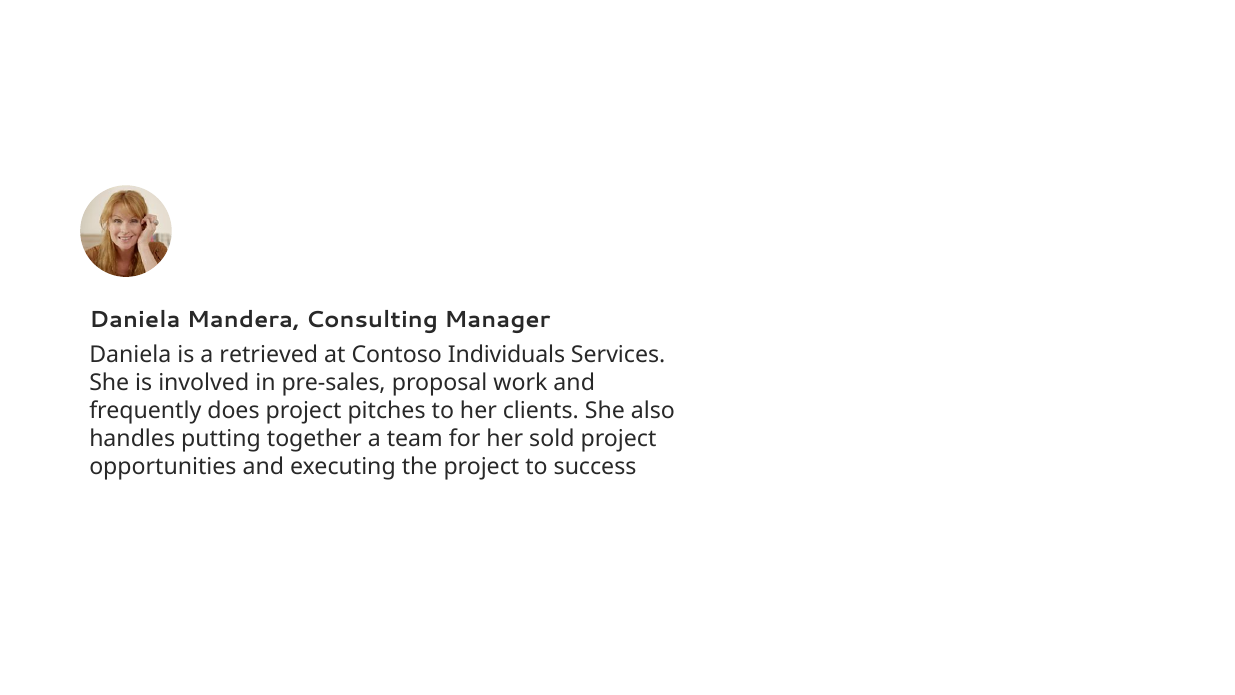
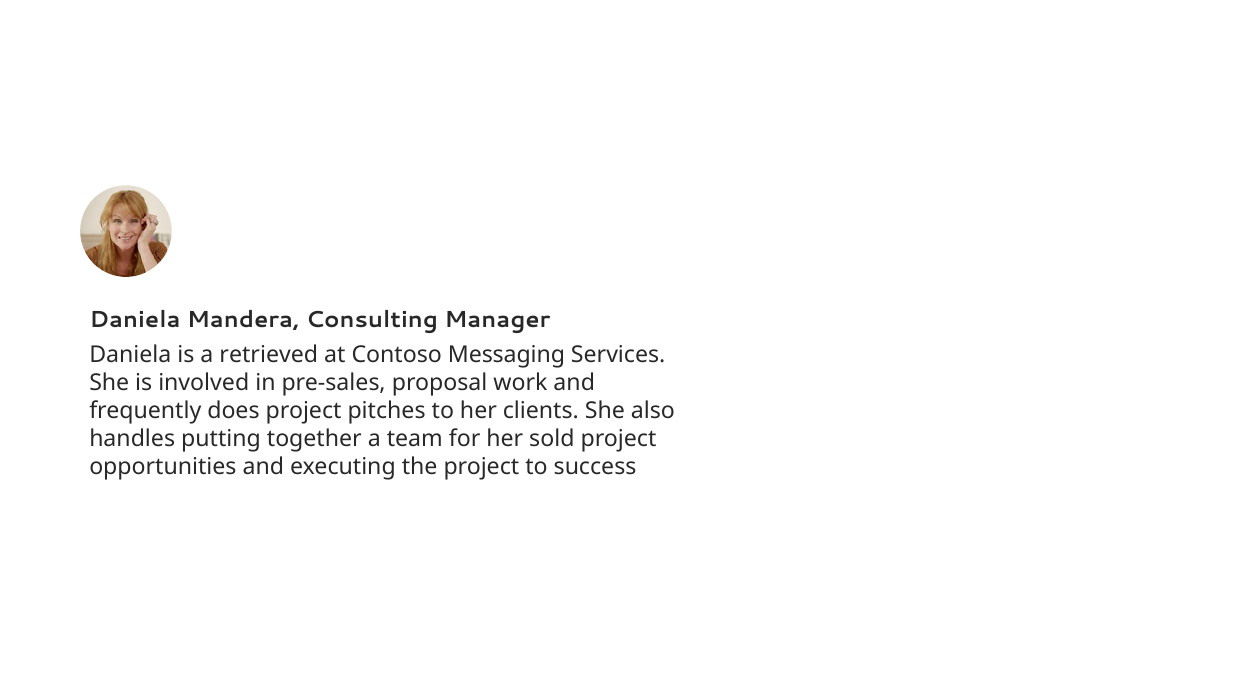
Individuals: Individuals -> Messaging
